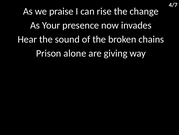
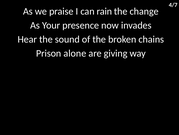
rise: rise -> rain
